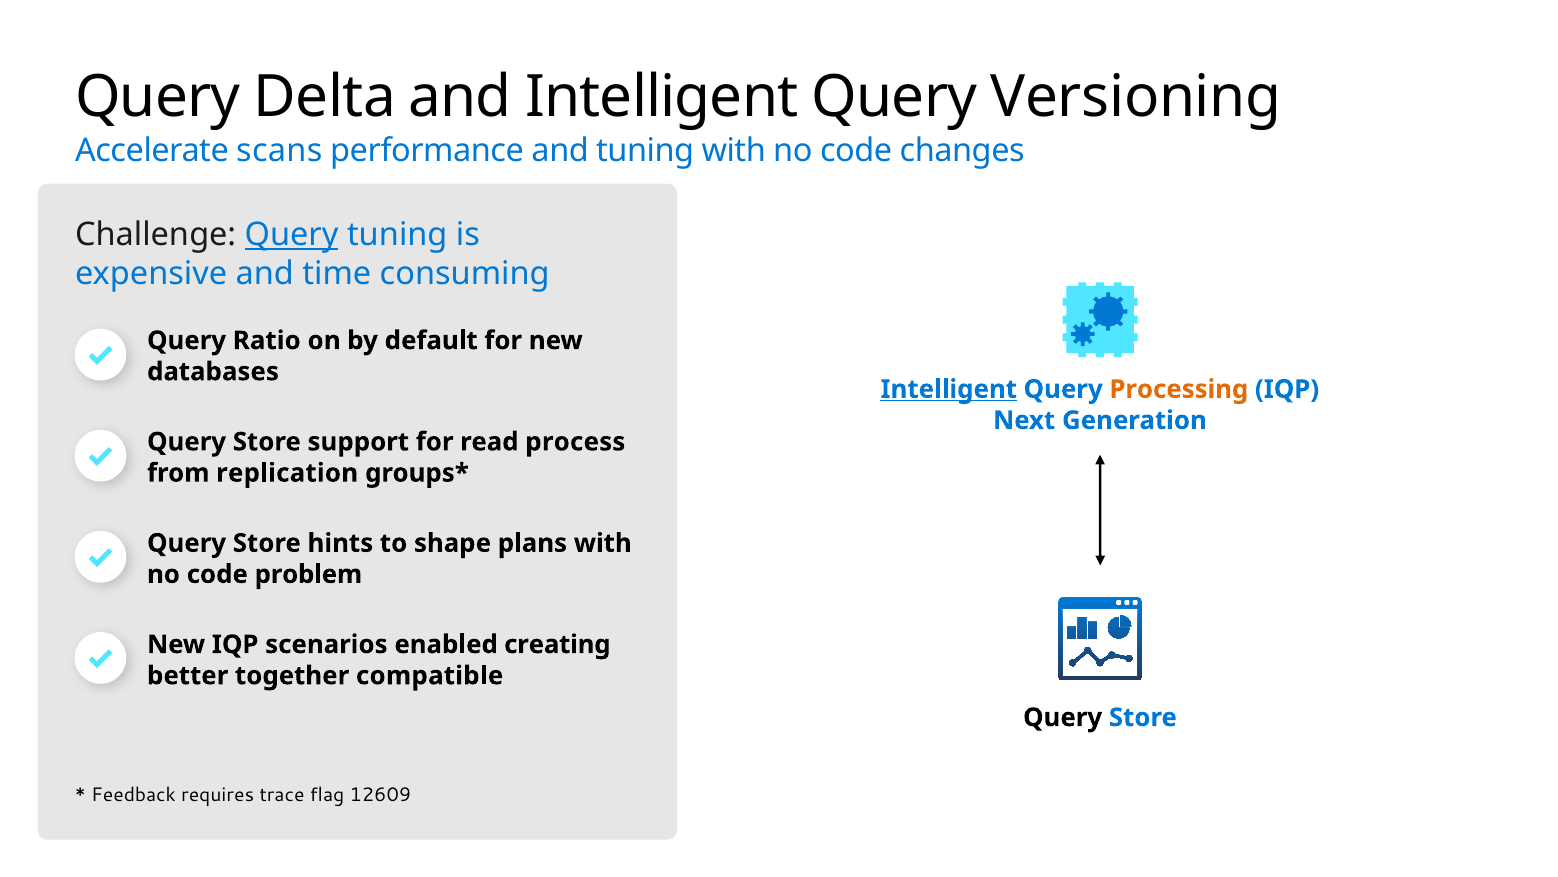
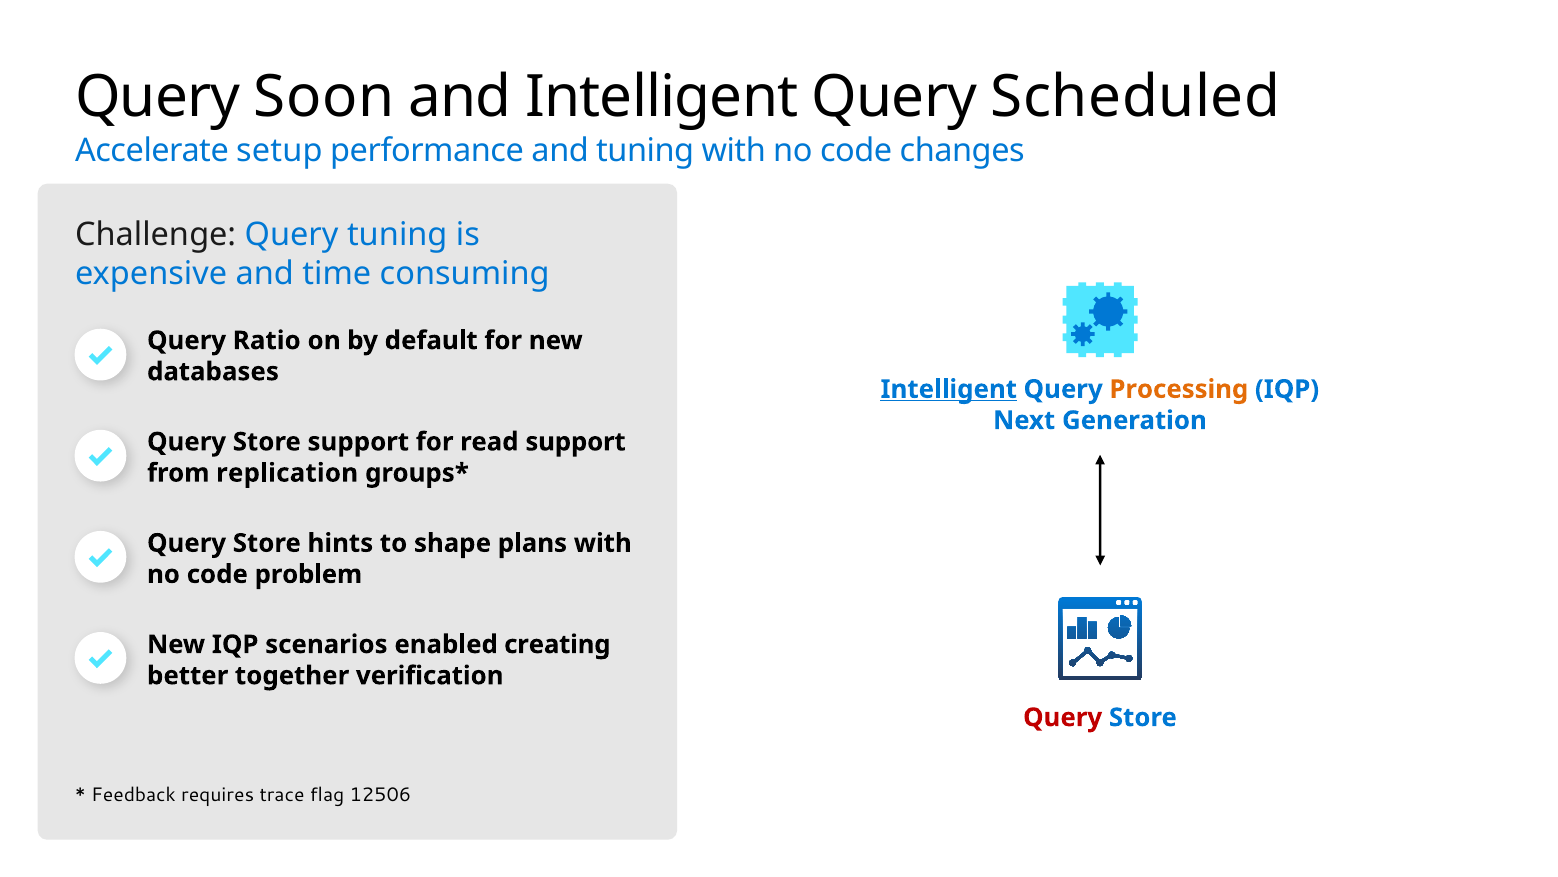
Delta: Delta -> Soon
Versioning: Versioning -> Scheduled
scans: scans -> setup
Query at (292, 235) underline: present -> none
read process: process -> support
compatible: compatible -> verification
Query at (1063, 717) colour: black -> red
12609: 12609 -> 12506
